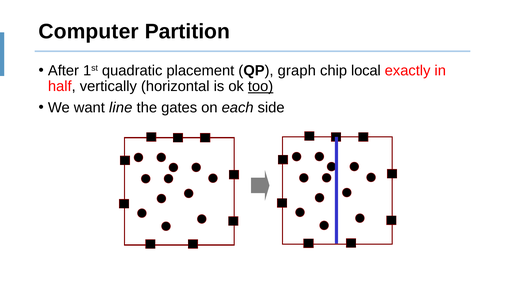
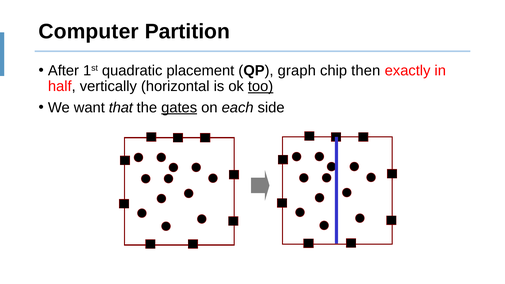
local: local -> then
line: line -> that
gates underline: none -> present
